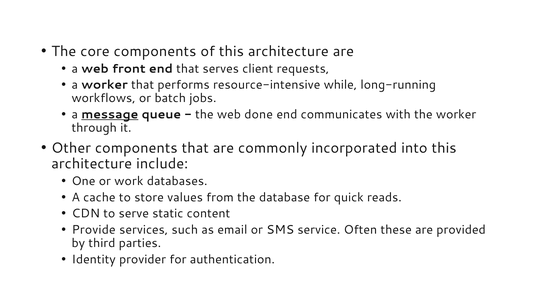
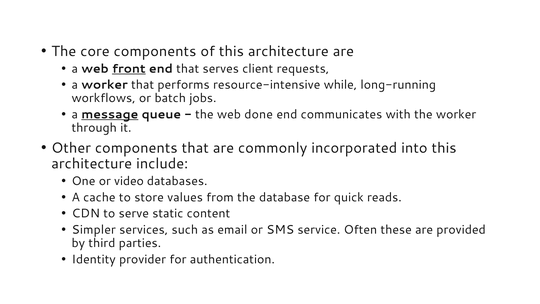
front underline: none -> present
work: work -> video
Provide: Provide -> Simpler
